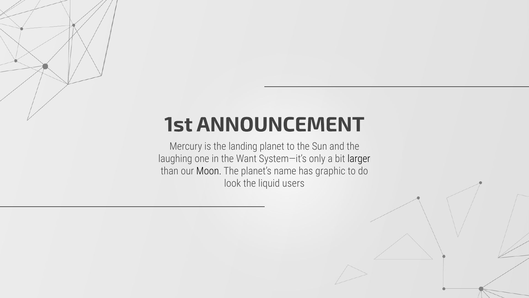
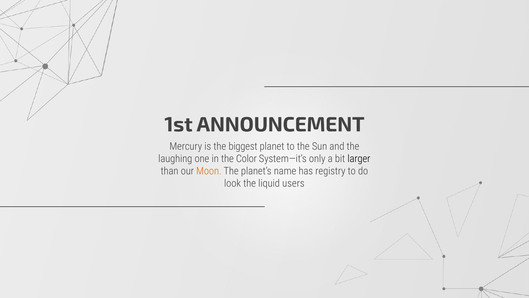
landing: landing -> biggest
Want: Want -> Color
Moon colour: black -> orange
graphic: graphic -> registry
